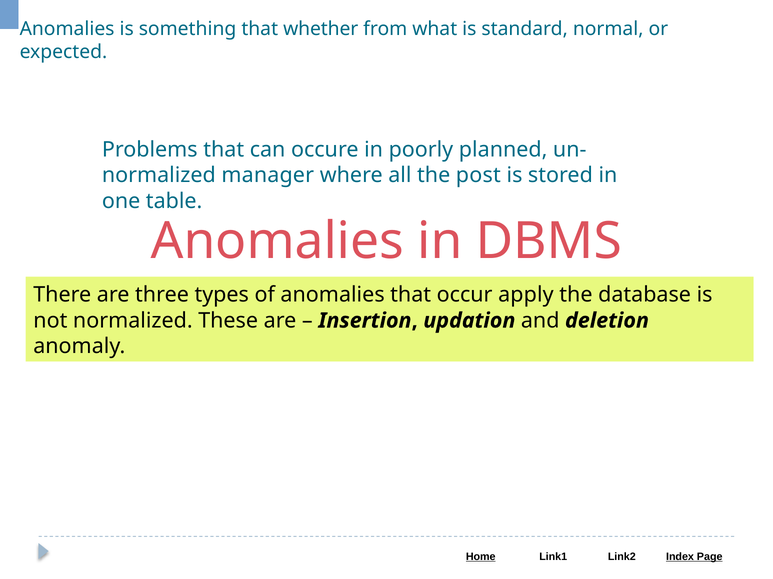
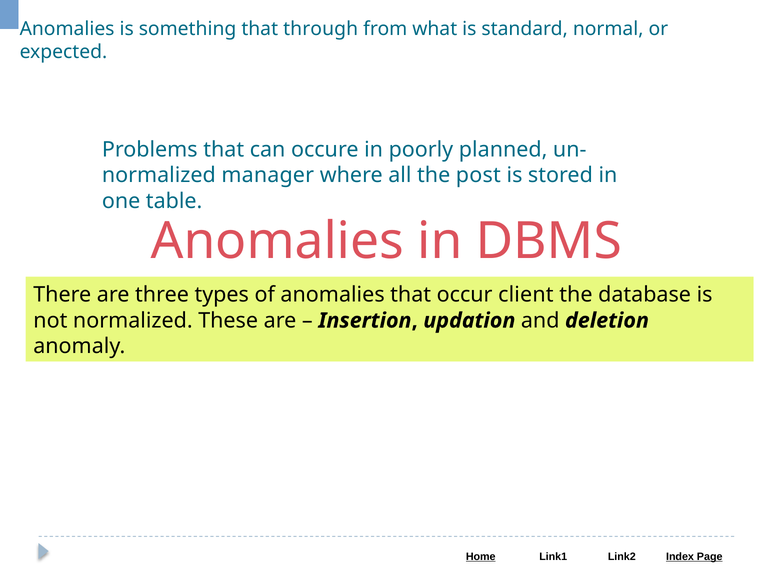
whether: whether -> through
apply: apply -> client
